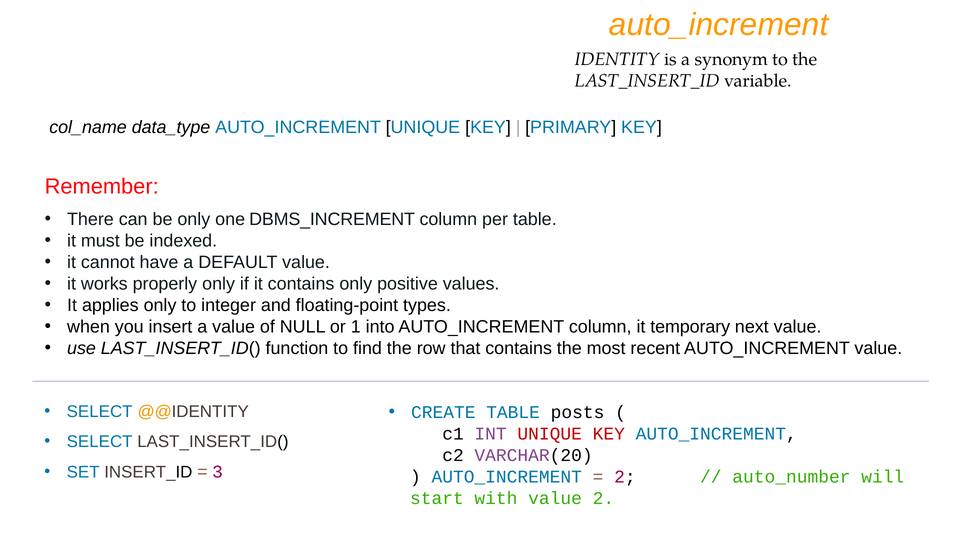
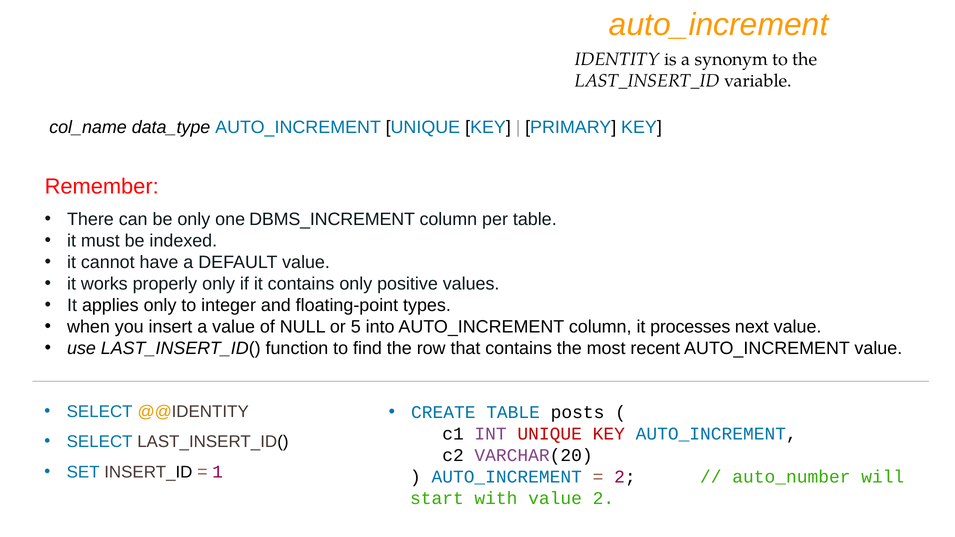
1: 1 -> 5
temporary: temporary -> processes
3: 3 -> 1
